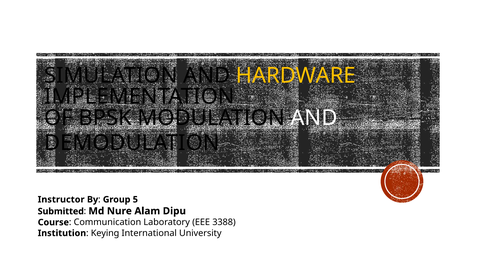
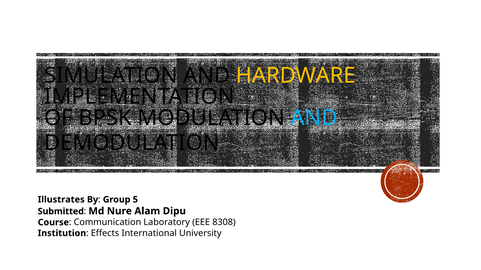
AND at (314, 118) colour: white -> light blue
Instructor: Instructor -> Illustrates
3388: 3388 -> 8308
Keying: Keying -> Effects
